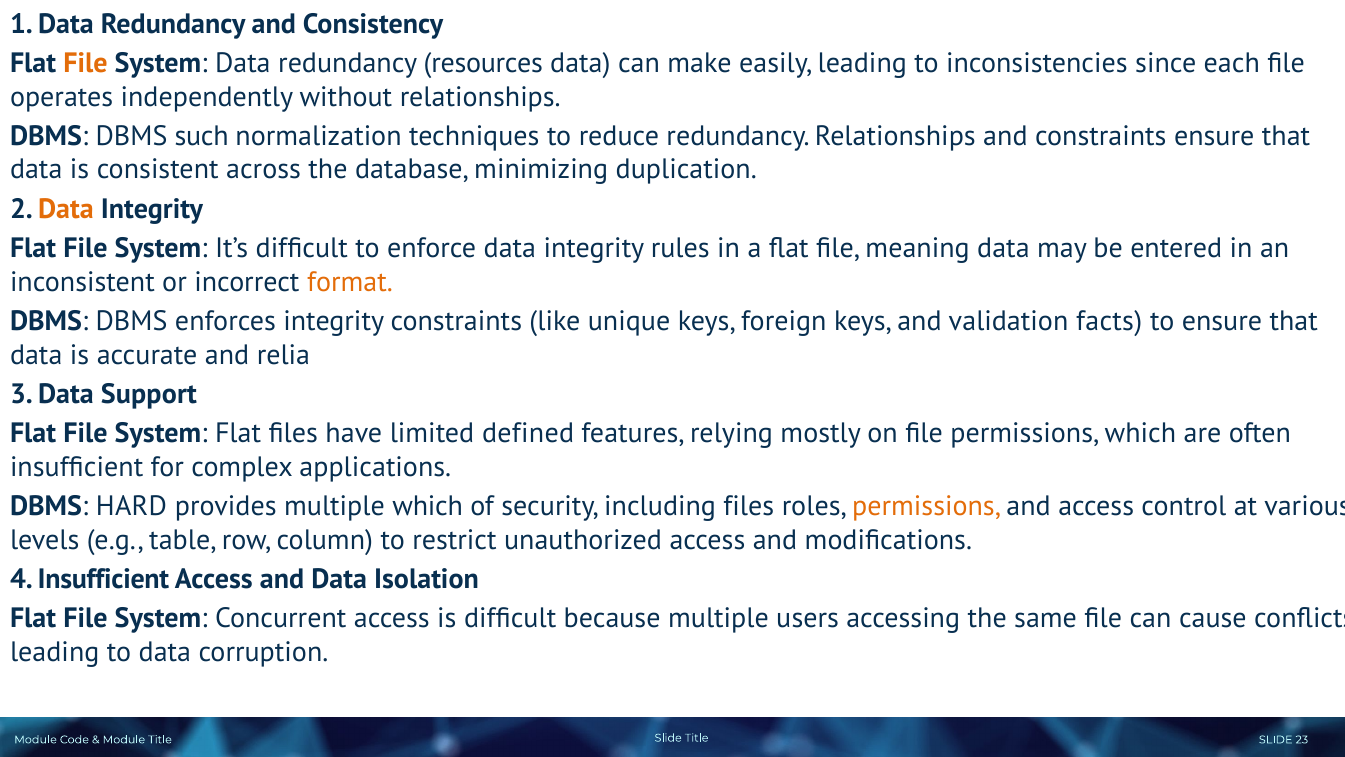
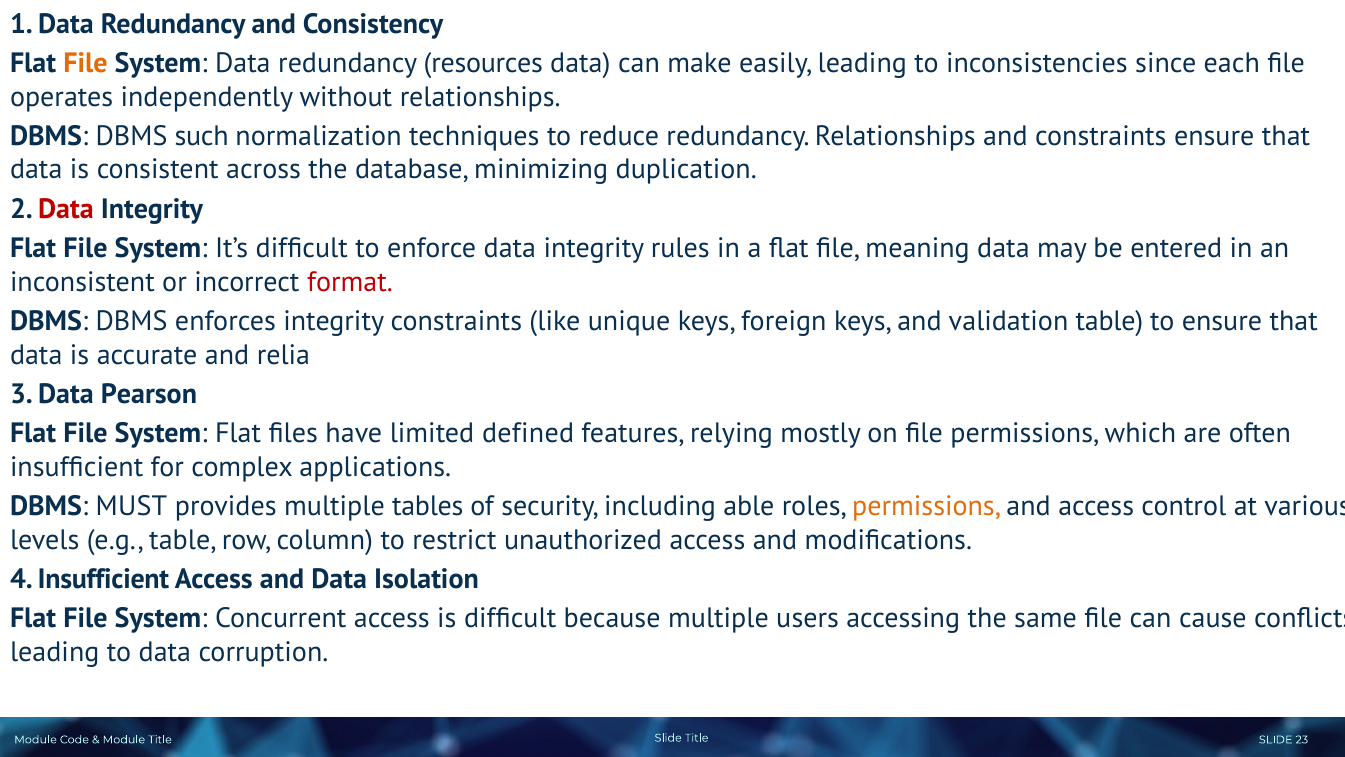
Data at (66, 209) colour: orange -> red
format colour: orange -> red
validation facts: facts -> table
Support: Support -> Pearson
HARD: HARD -> MUST
multiple which: which -> tables
including files: files -> able
